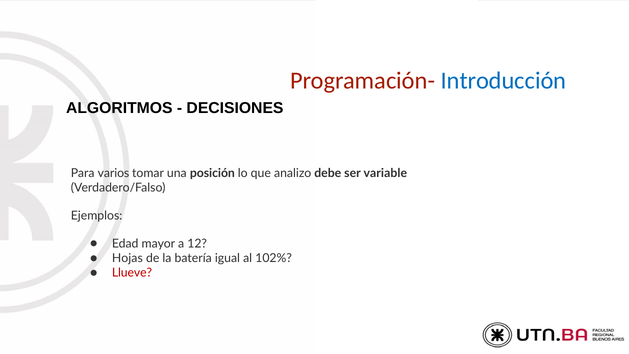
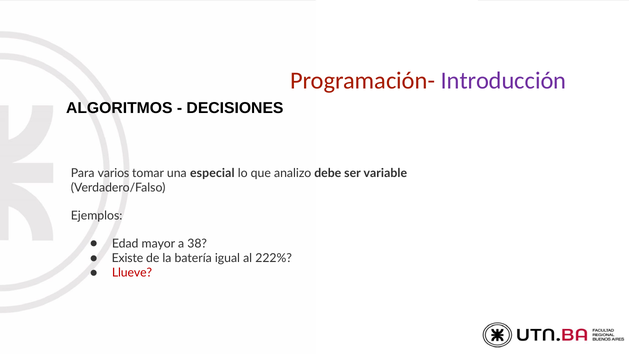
Introducción colour: blue -> purple
posición: posición -> especial
12: 12 -> 38
Hojas: Hojas -> Existe
102%: 102% -> 222%
